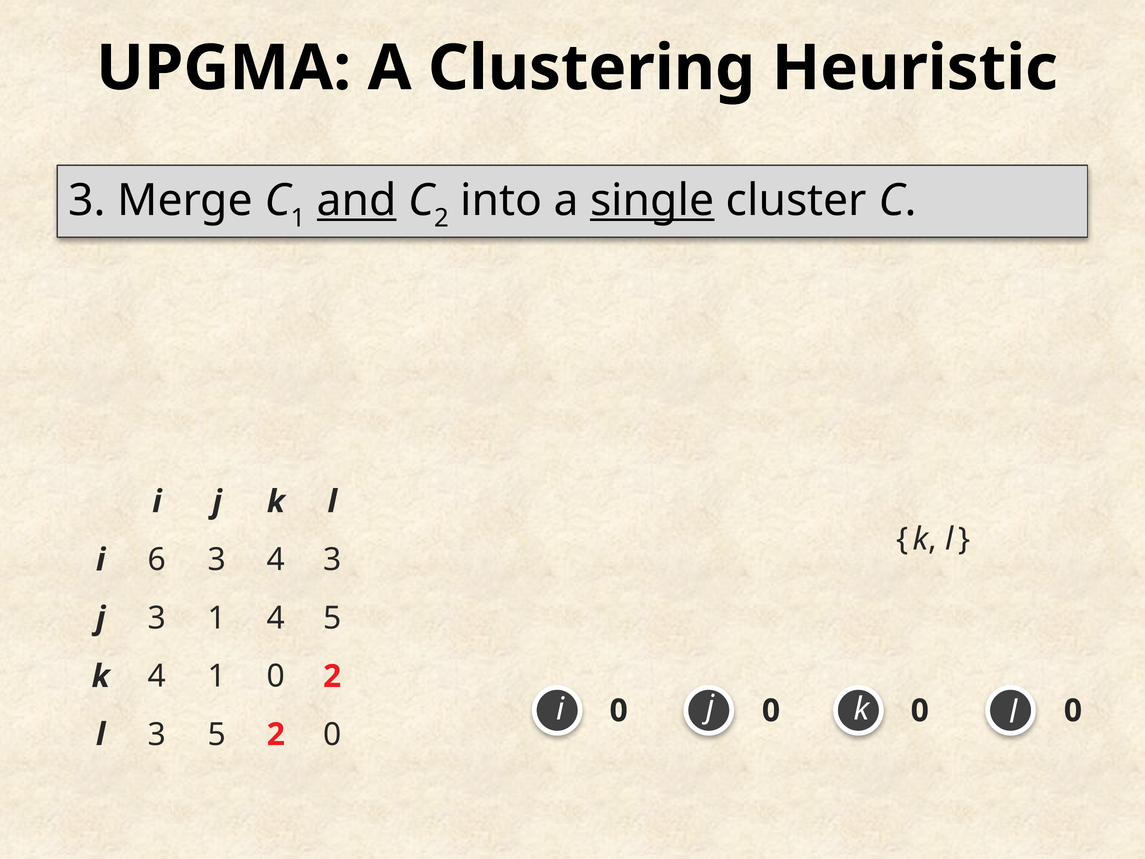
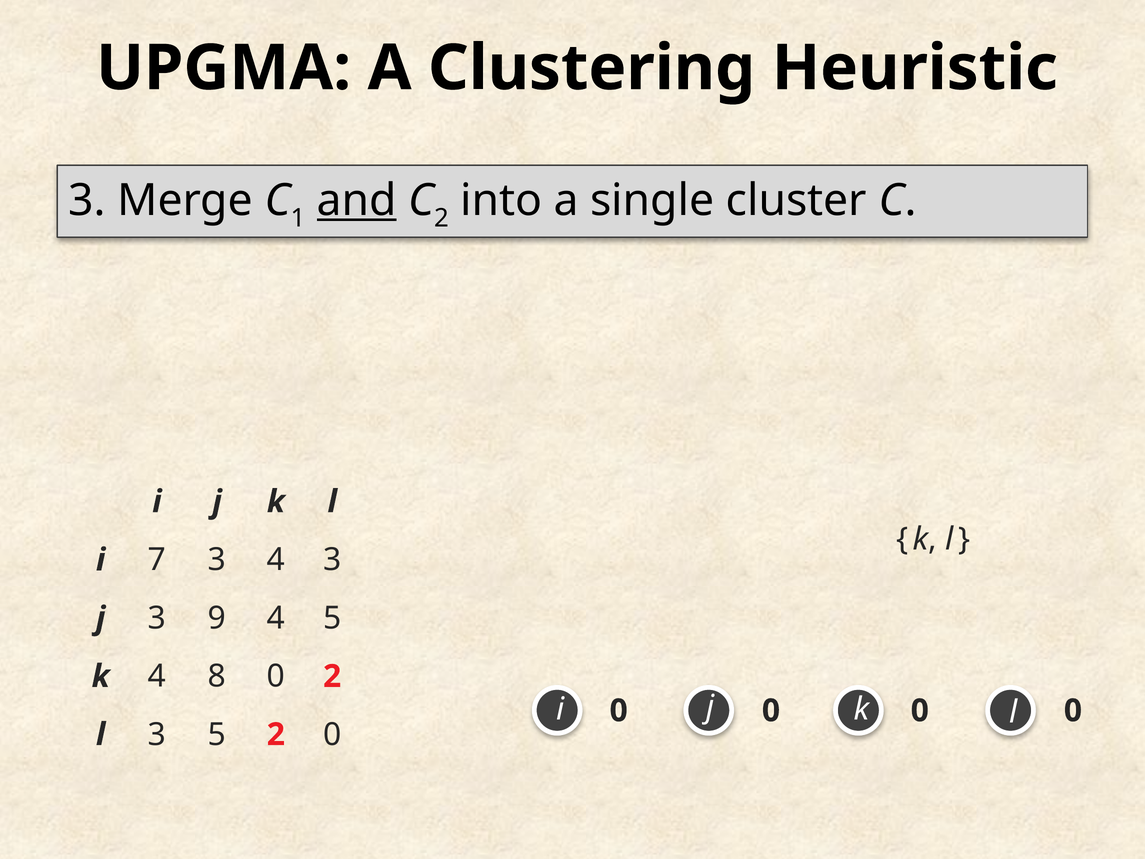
single underline: present -> none
6: 6 -> 7
3 1: 1 -> 9
4 1: 1 -> 8
